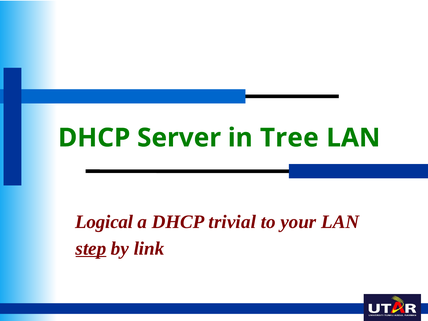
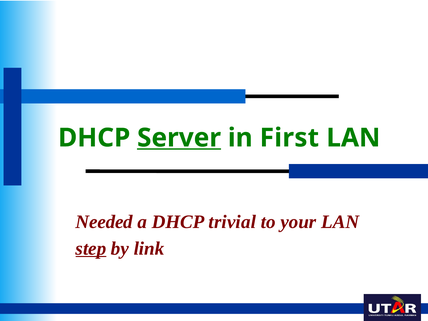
Server underline: none -> present
Tree: Tree -> First
Logical: Logical -> Needed
